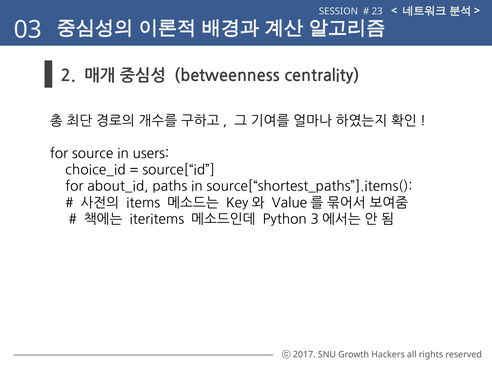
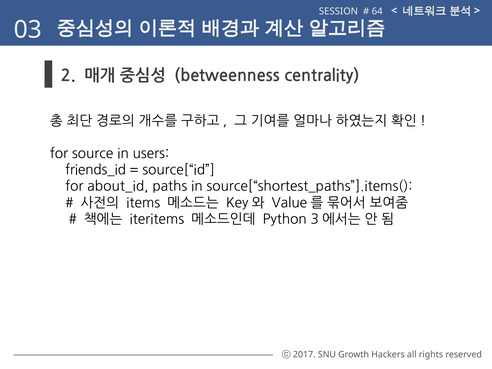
23: 23 -> 64
choice_id: choice_id -> friends_id
